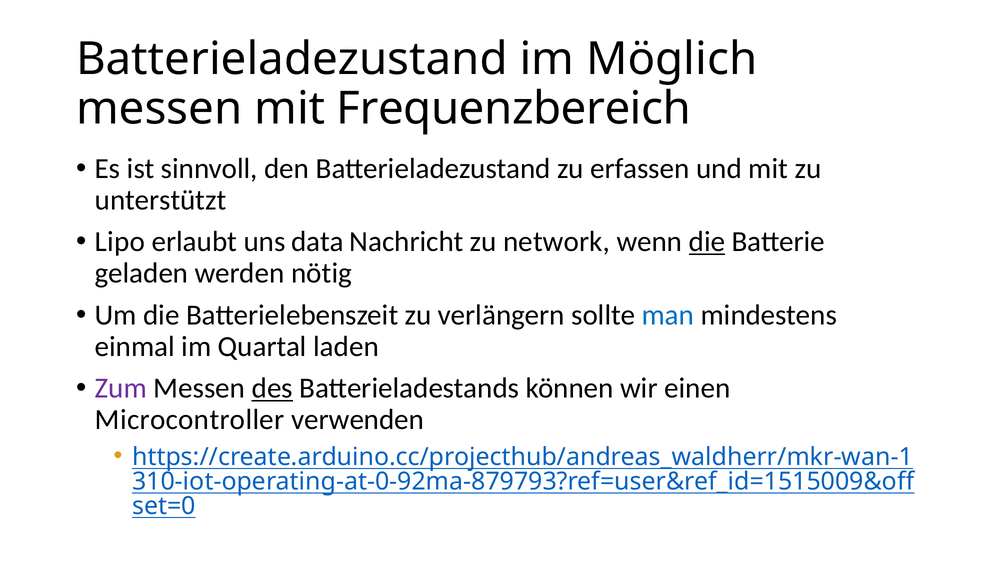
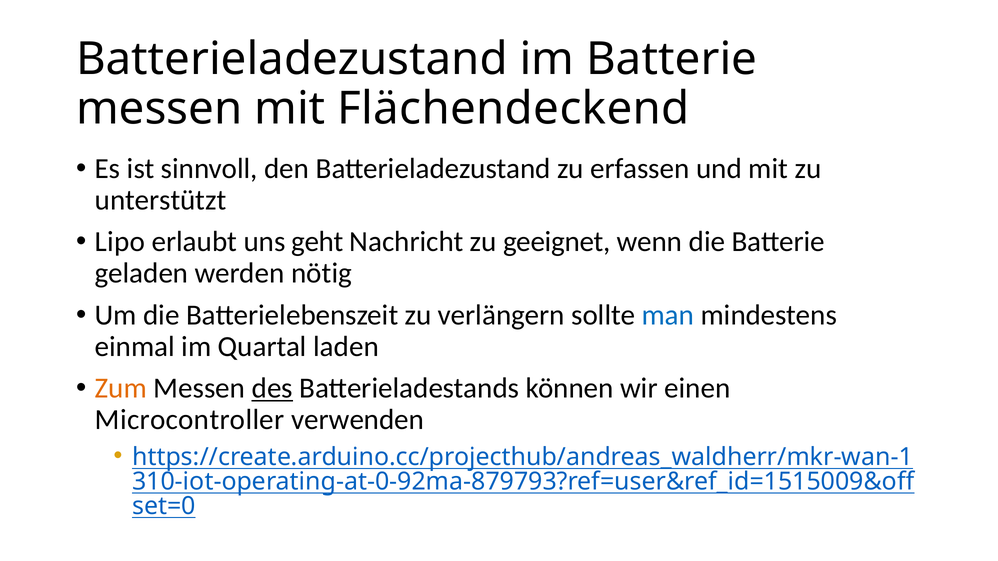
im Möglich: Möglich -> Batterie
Frequenzbereich: Frequenzbereich -> Flächendeckend
data: data -> geht
network: network -> geeignet
die at (707, 242) underline: present -> none
Zum colour: purple -> orange
